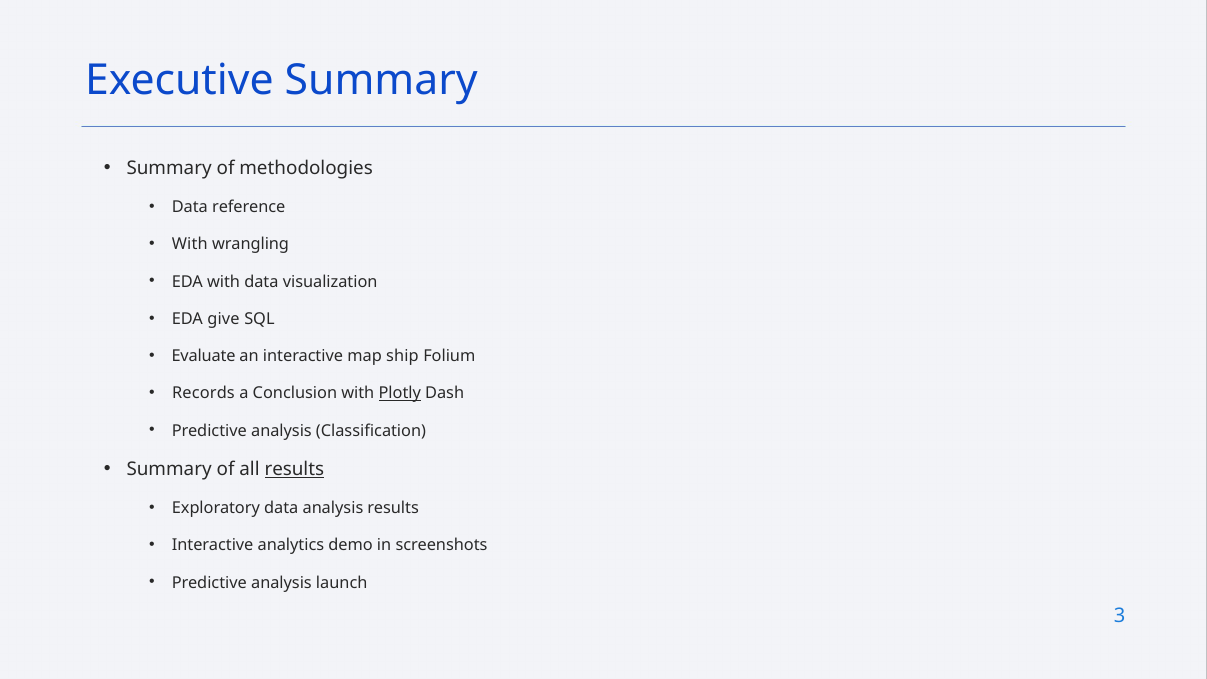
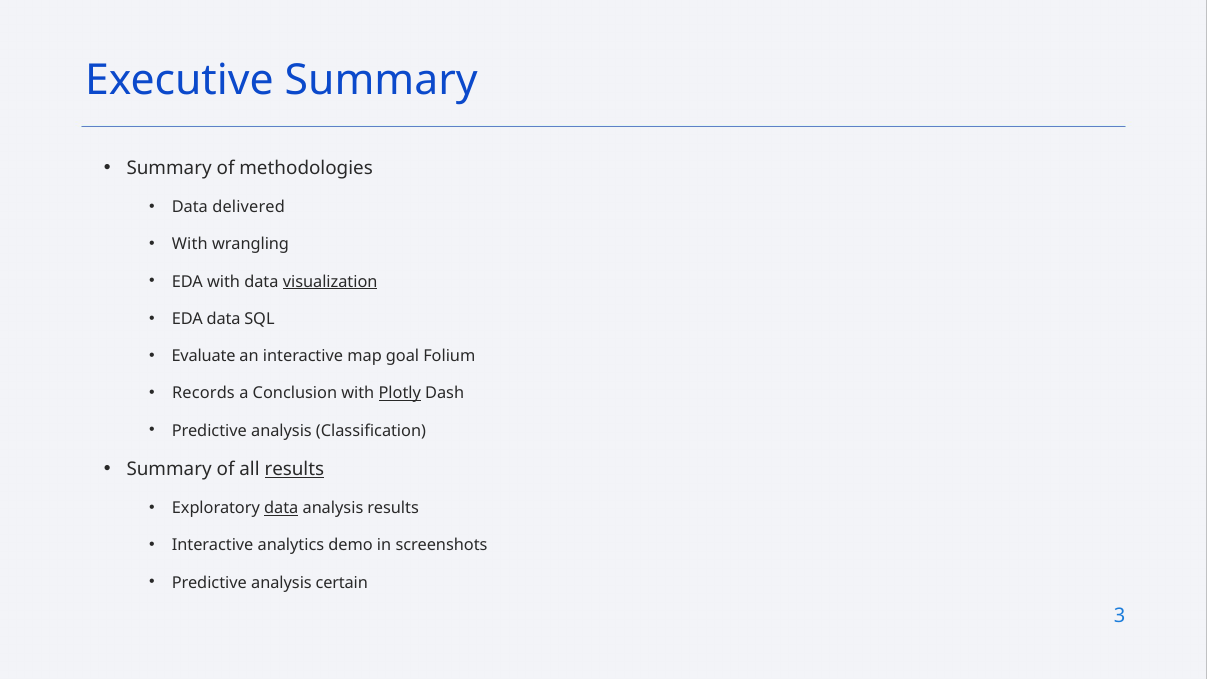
reference: reference -> delivered
visualization underline: none -> present
EDA give: give -> data
ship: ship -> goal
data at (281, 508) underline: none -> present
launch: launch -> certain
